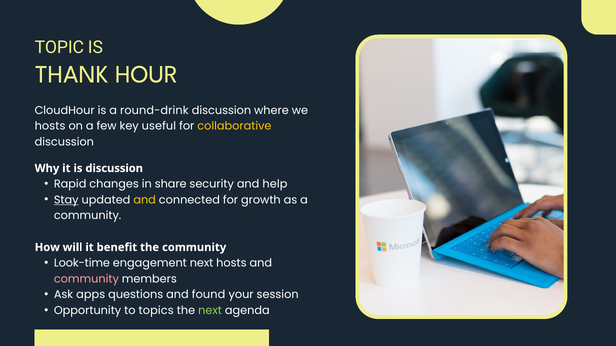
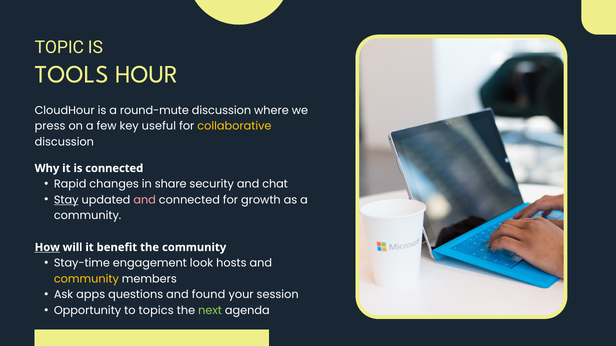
THANK: THANK -> TOOLS
round-drink: round-drink -> round-mute
hosts at (50, 126): hosts -> press
is discussion: discussion -> connected
help: help -> chat
and at (145, 200) colour: yellow -> pink
How underline: none -> present
Look-time: Look-time -> Stay-time
engagement next: next -> look
community at (86, 279) colour: pink -> yellow
